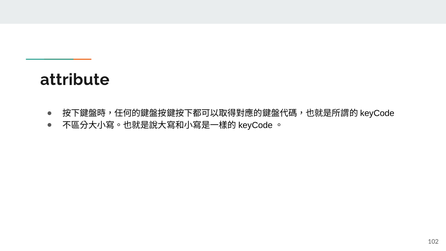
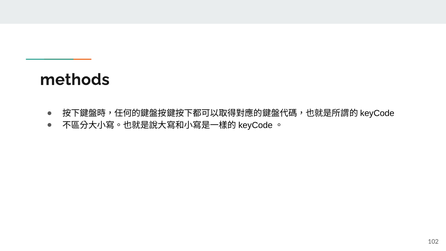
attribute: attribute -> methods
